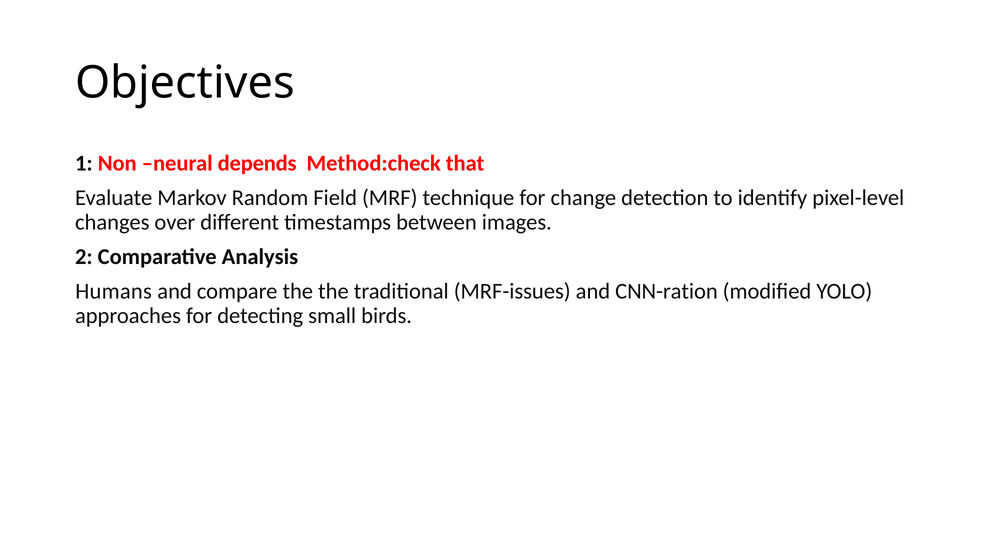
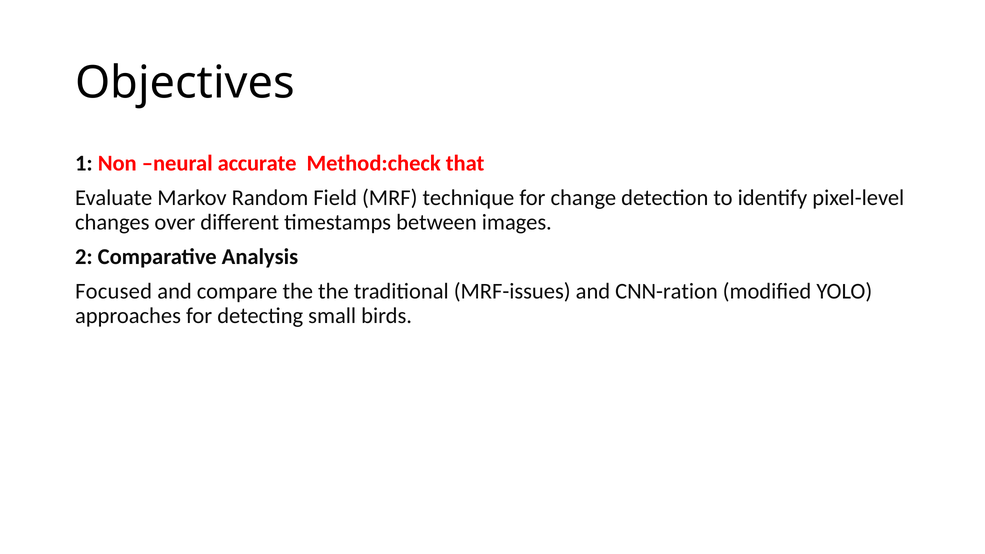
depends: depends -> accurate
Humans: Humans -> Focused
